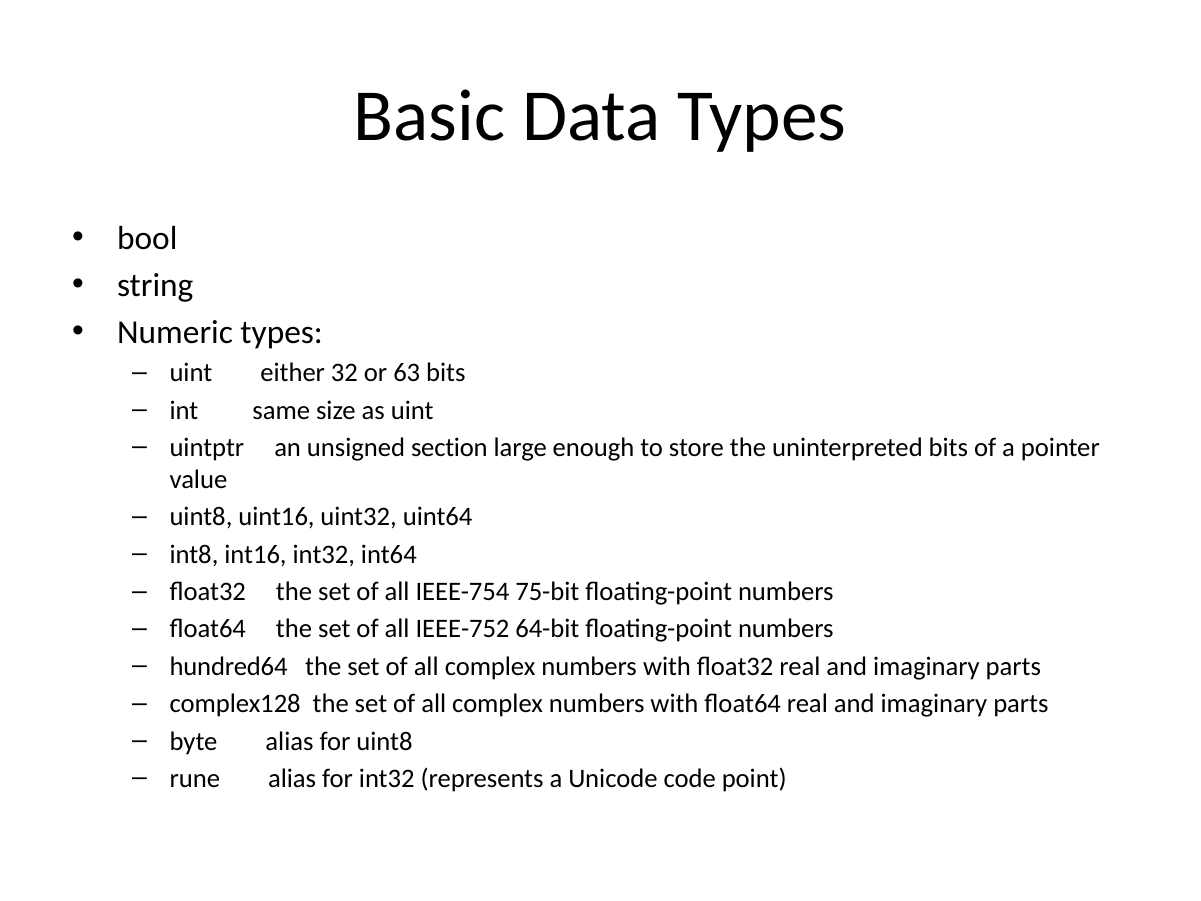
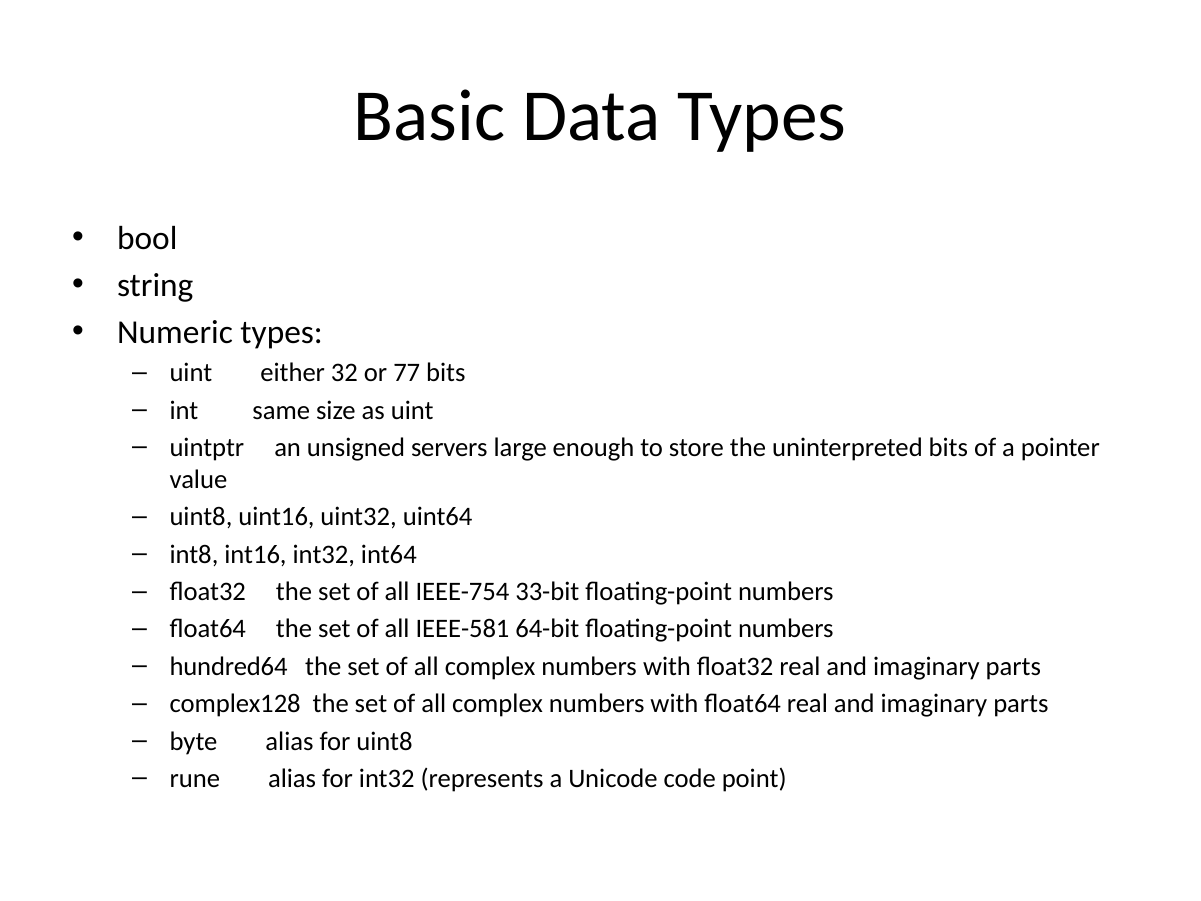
63: 63 -> 77
section: section -> servers
75-bit: 75-bit -> 33-bit
IEEE-752: IEEE-752 -> IEEE-581
